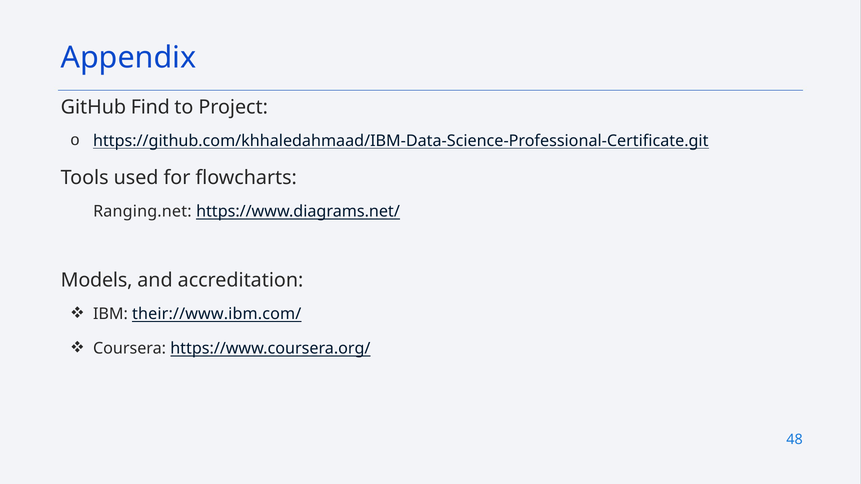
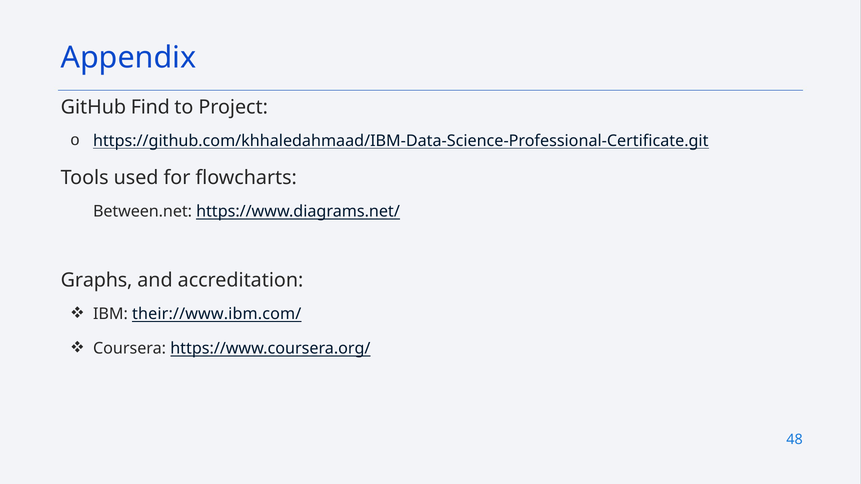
Ranging.net: Ranging.net -> Between.net
Models: Models -> Graphs
